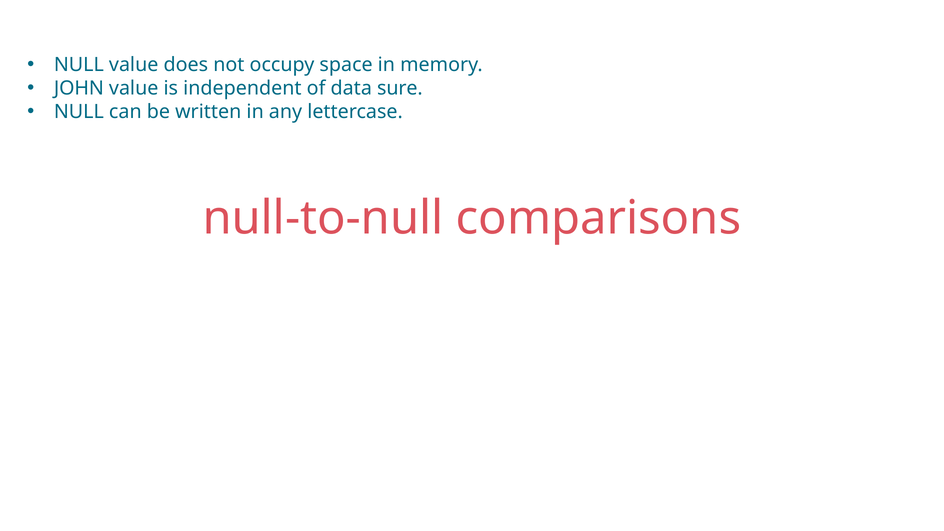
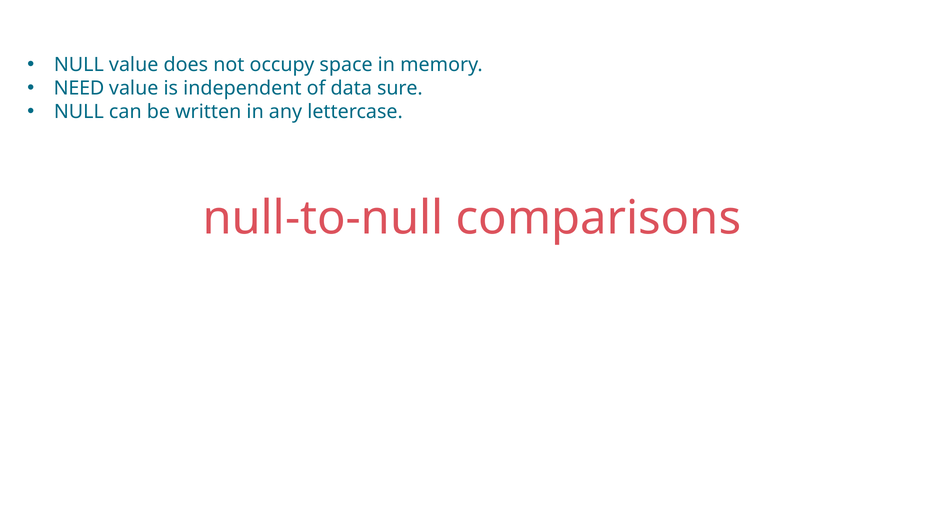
JOHN: JOHN -> NEED
